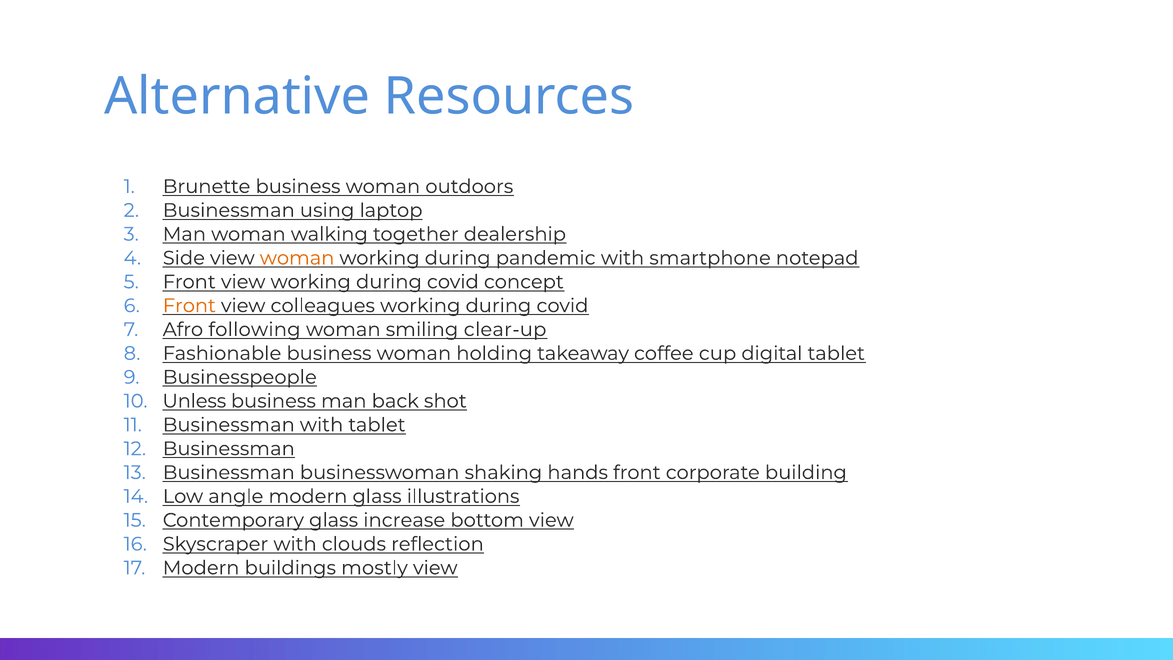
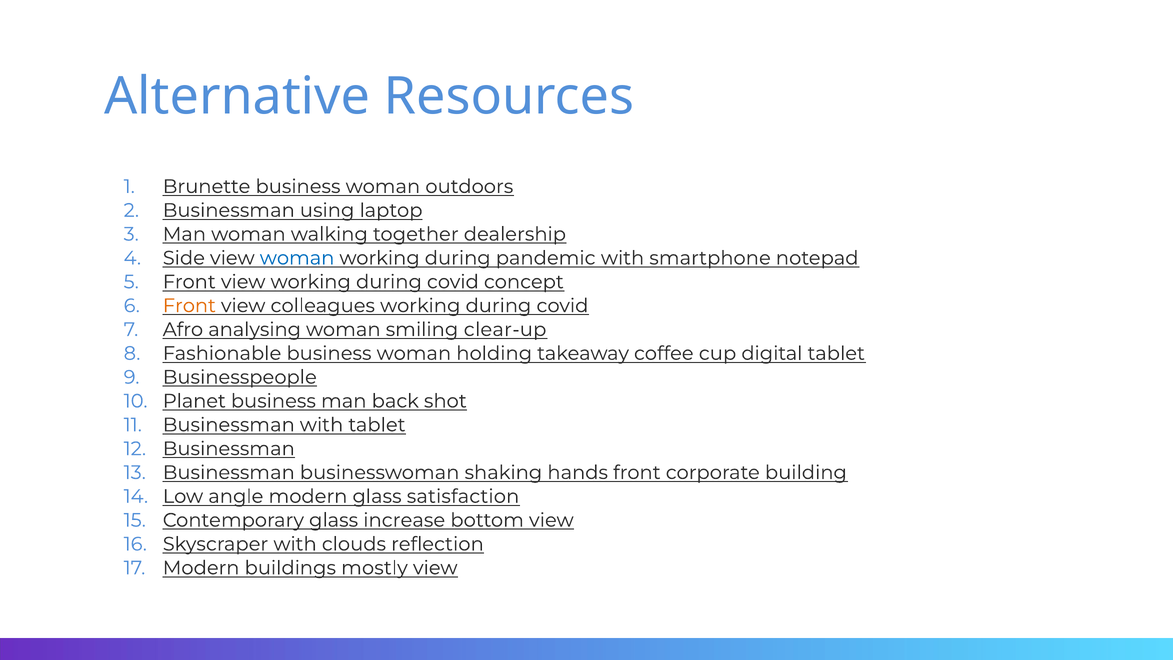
woman at (297, 258) colour: orange -> blue
following: following -> analysing
Unless: Unless -> Planet
illustrations: illustrations -> satisfaction
